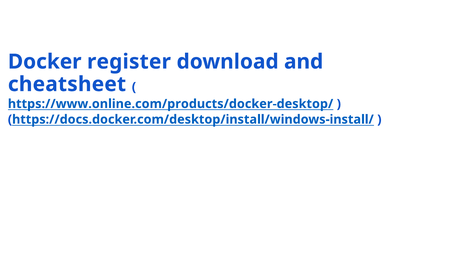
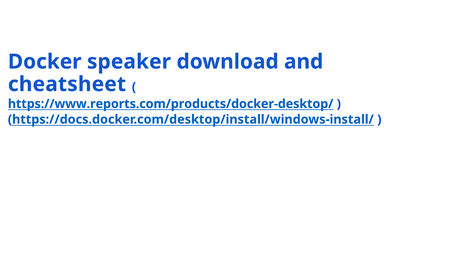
register: register -> speaker
https://www.online.com/products/docker-desktop/: https://www.online.com/products/docker-desktop/ -> https://www.reports.com/products/docker-desktop/
